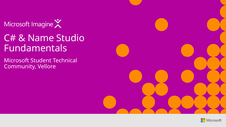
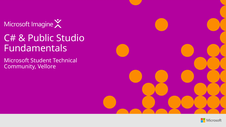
Name: Name -> Public
